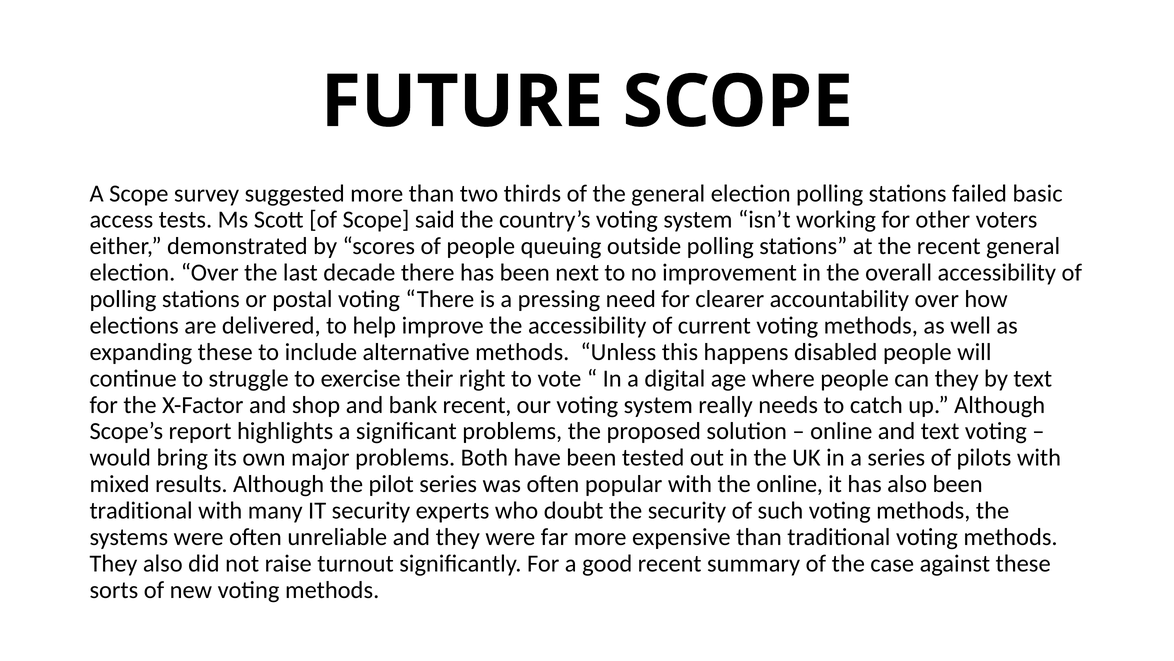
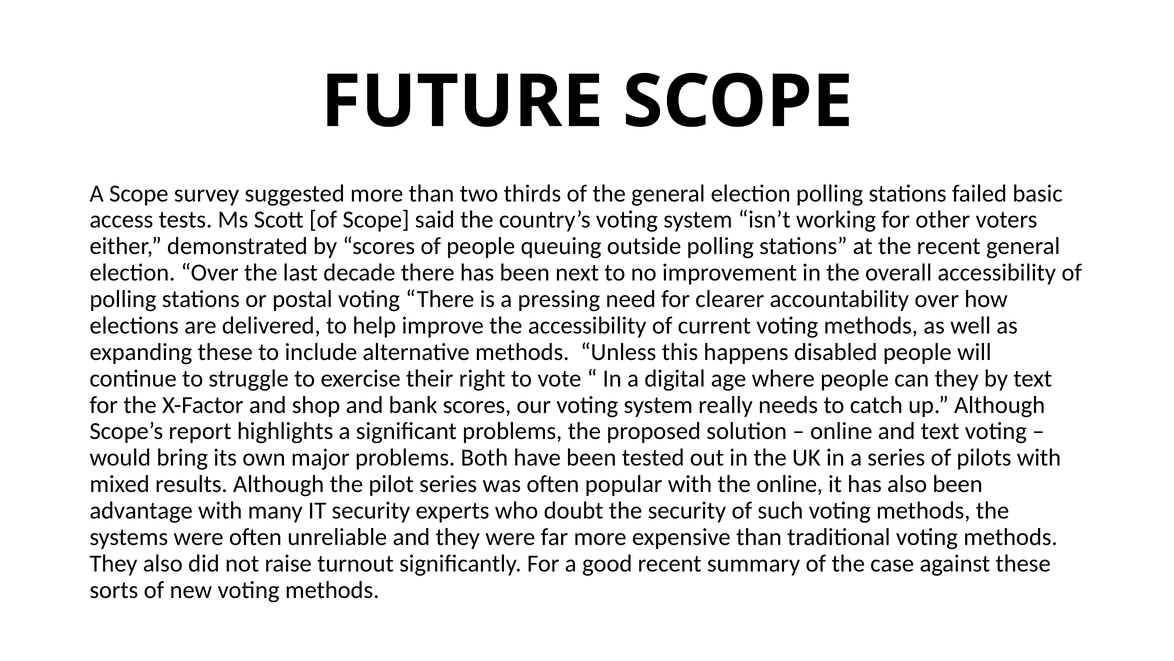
bank recent: recent -> scores
traditional at (141, 510): traditional -> advantage
